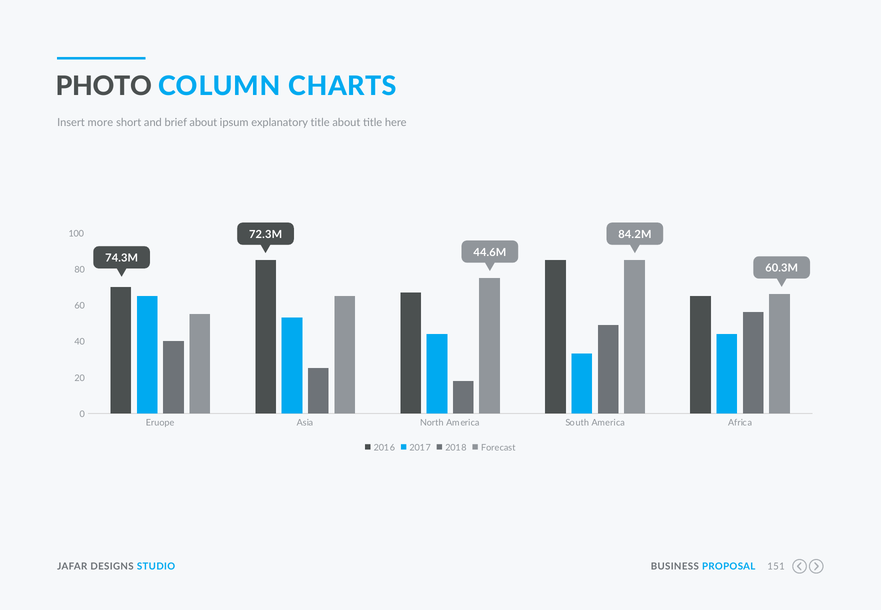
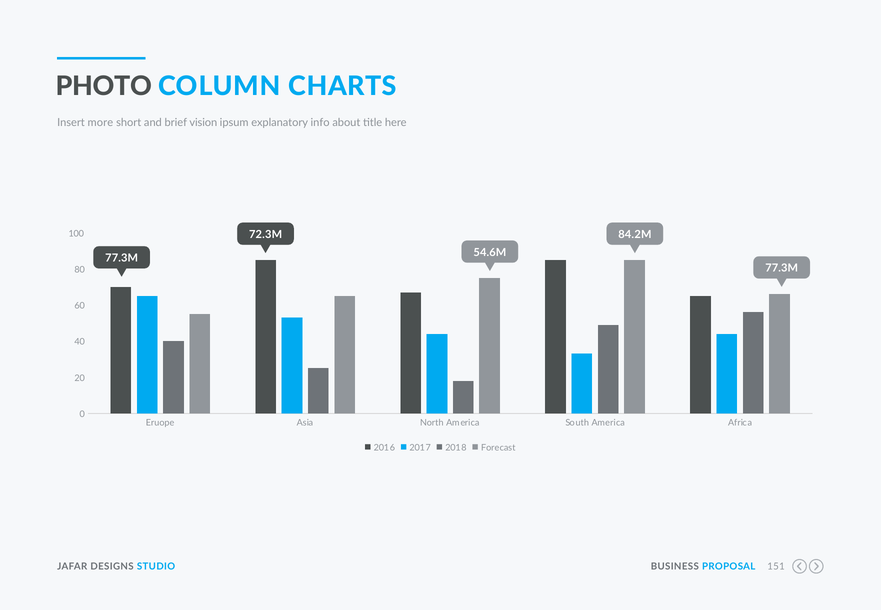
brief about: about -> vision
explanatory title: title -> info
44.6M: 44.6M -> 54.6M
74.3M at (122, 258): 74.3M -> 77.3M
60.3M at (782, 268): 60.3M -> 77.3M
